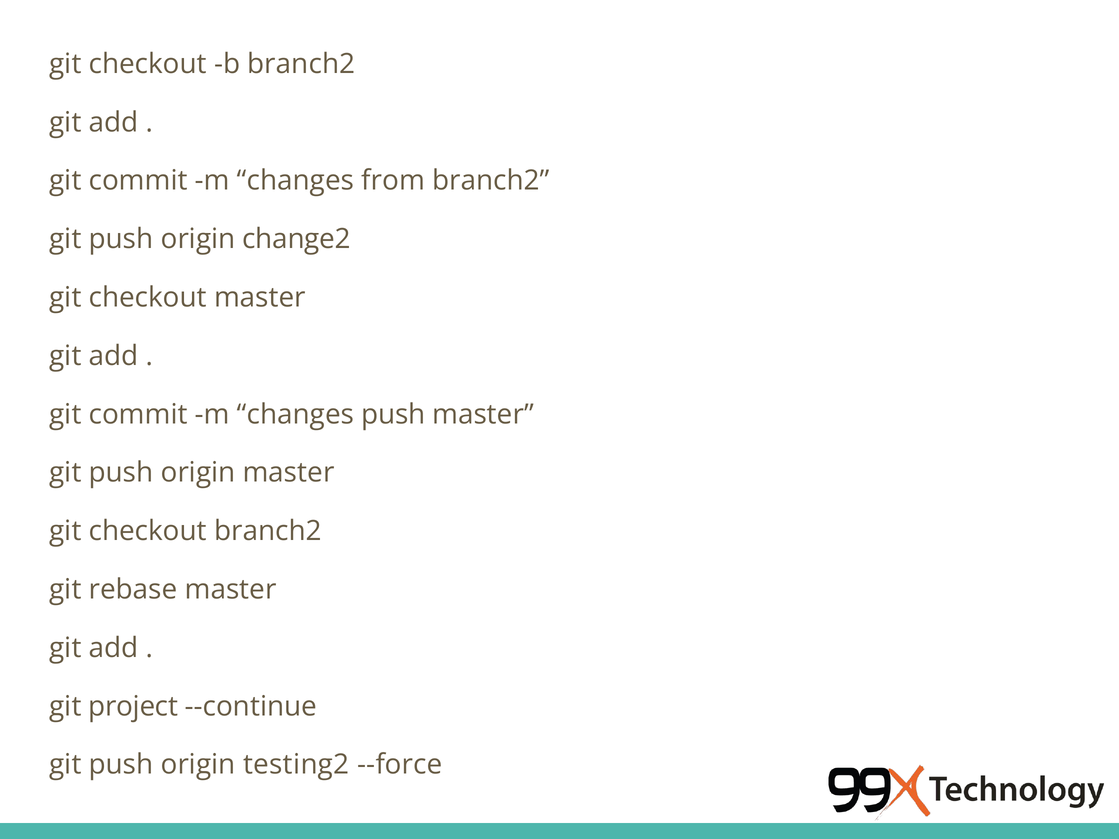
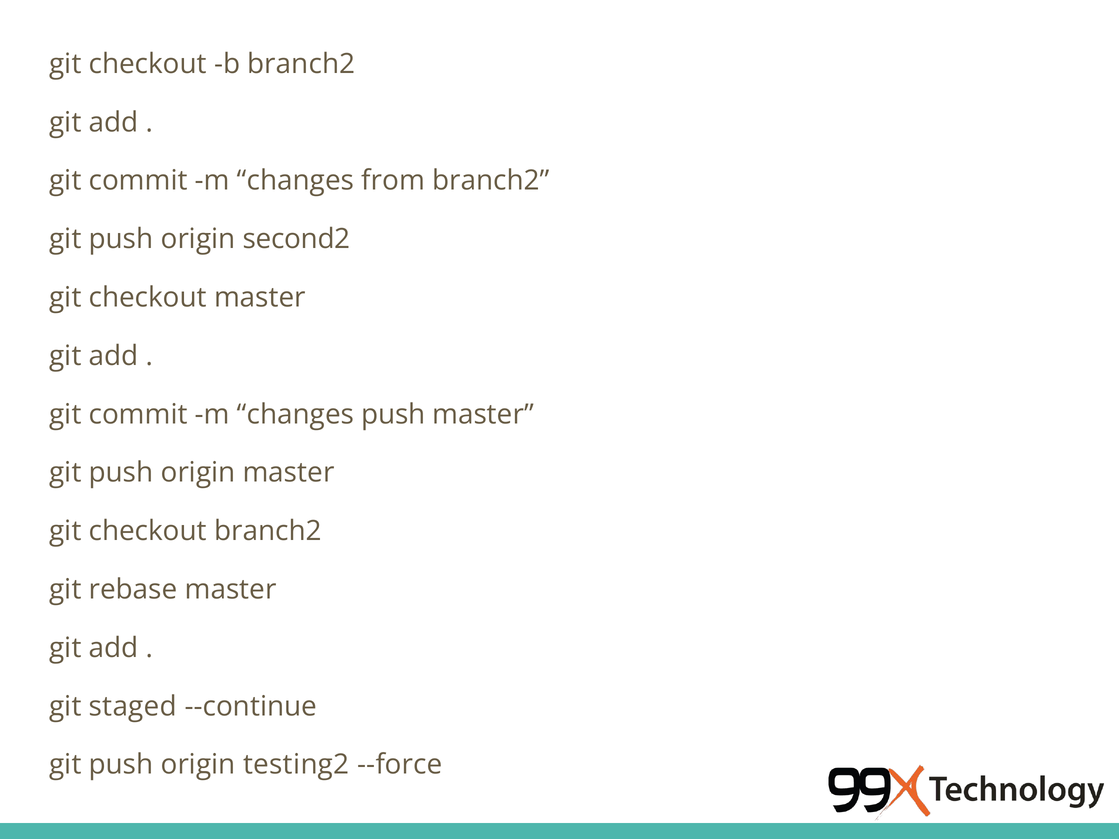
change2: change2 -> second2
project: project -> staged
